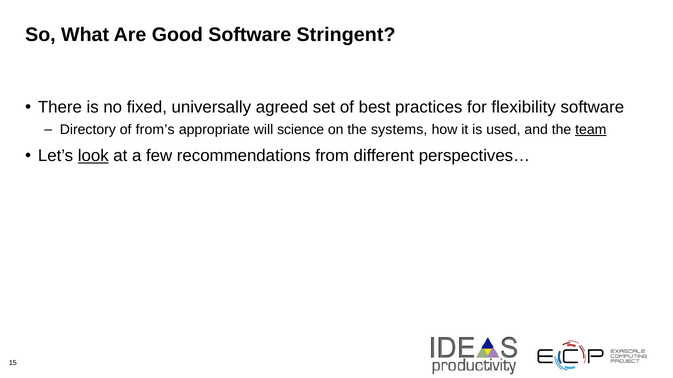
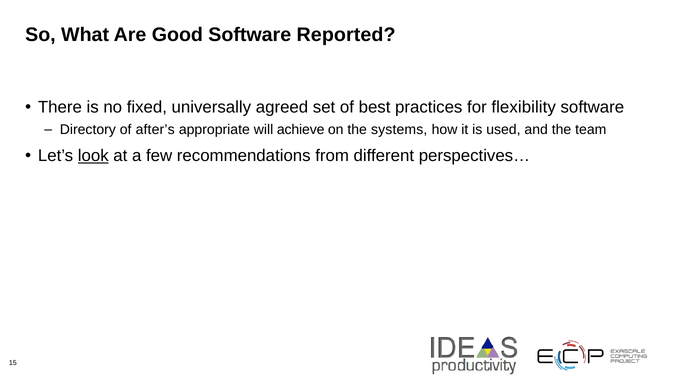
Stringent: Stringent -> Reported
from’s: from’s -> after’s
science: science -> achieve
team underline: present -> none
